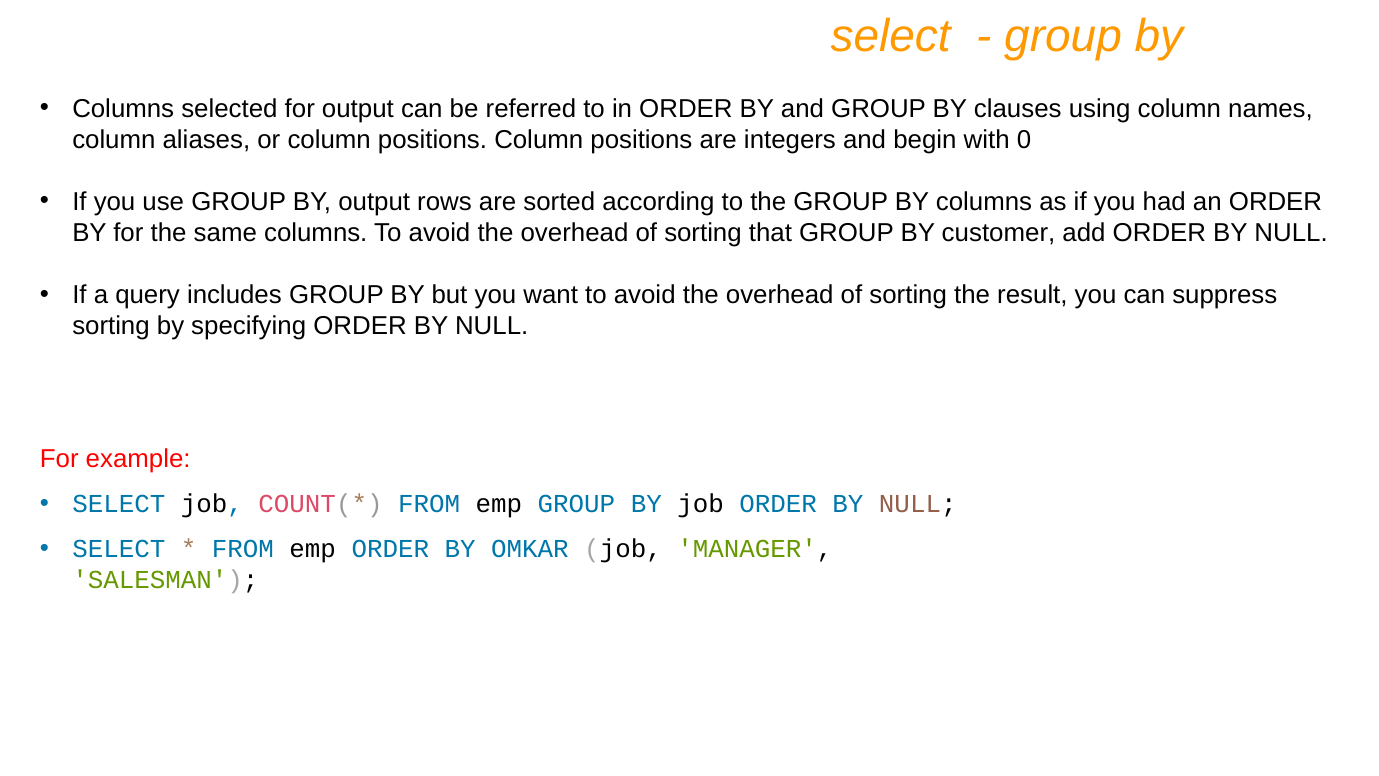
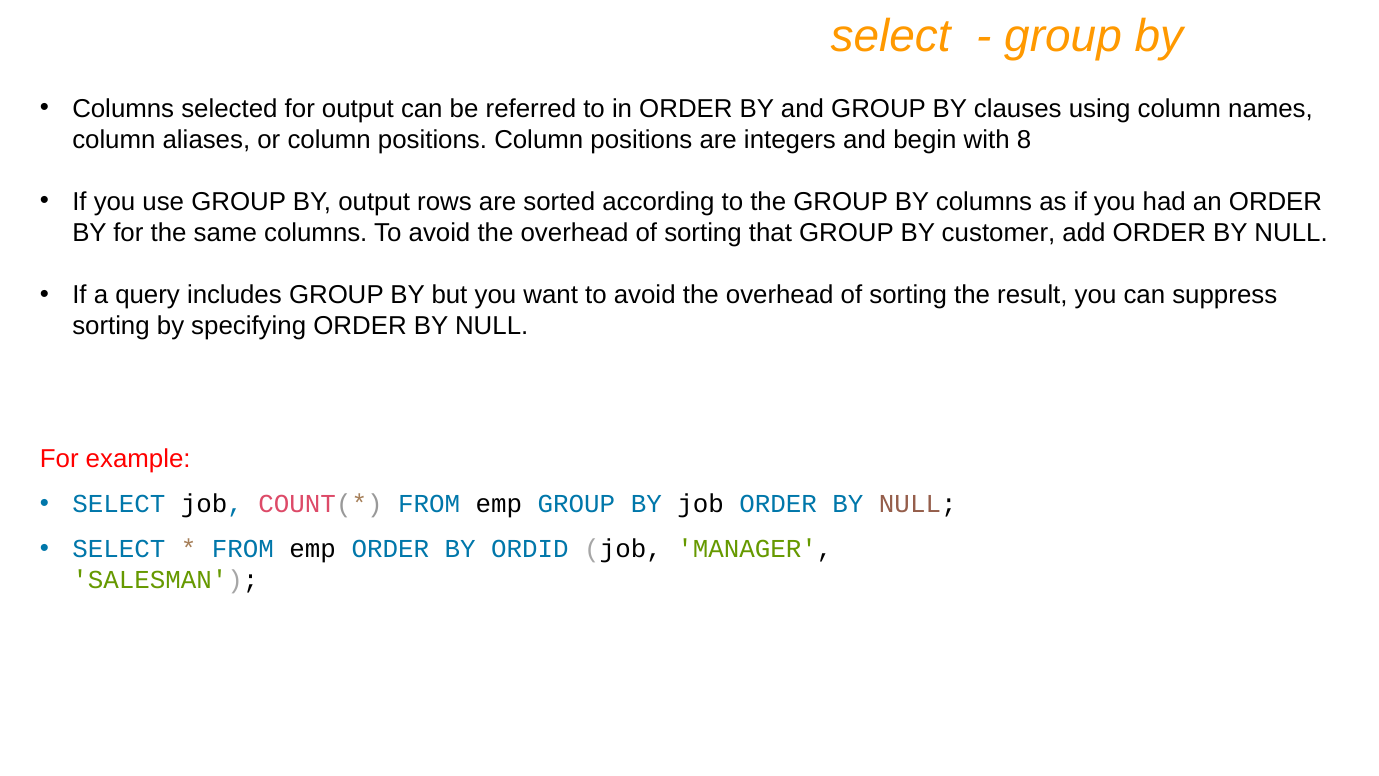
0: 0 -> 8
OMKAR: OMKAR -> ORDID
